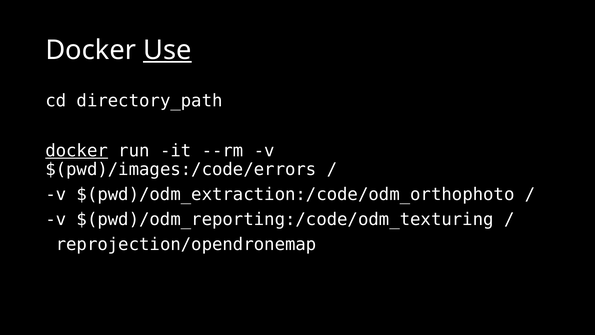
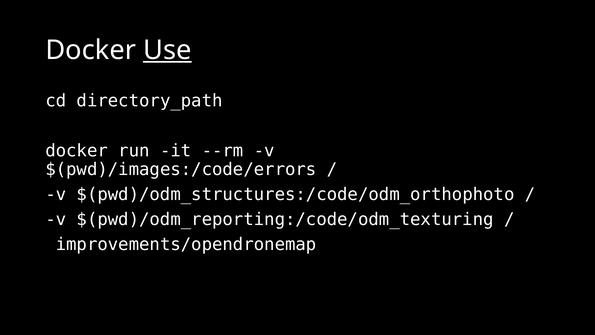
docker at (77, 150) underline: present -> none
$(pwd)/odm_extraction:/code/odm_orthophoto: $(pwd)/odm_extraction:/code/odm_orthophoto -> $(pwd)/odm_structures:/code/odm_orthophoto
reprojection/opendronemap: reprojection/opendronemap -> improvements/opendronemap
